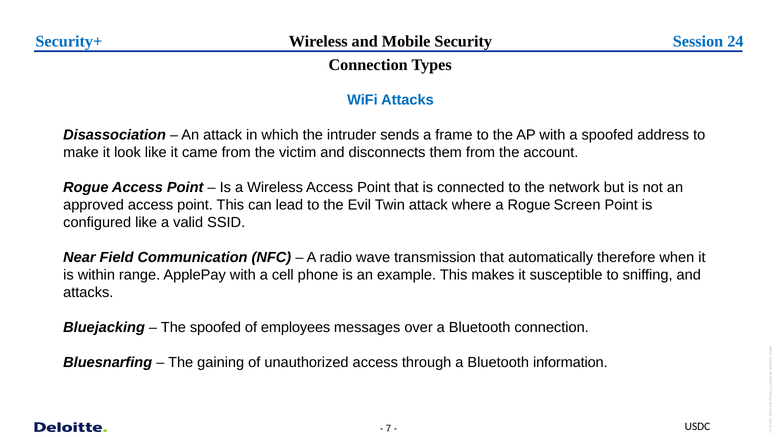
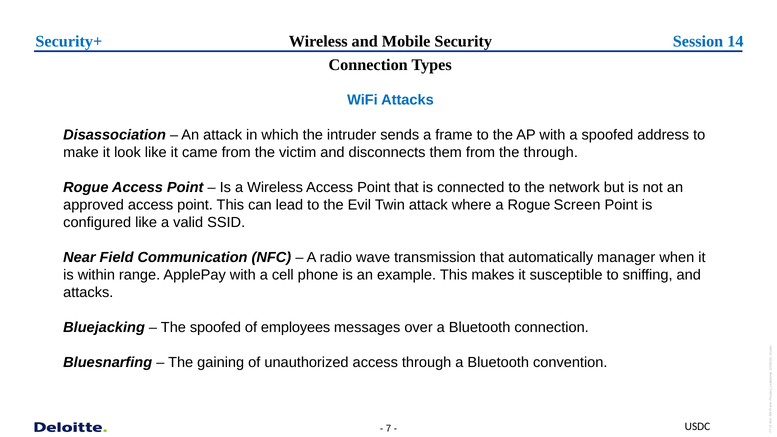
24: 24 -> 14
the account: account -> through
therefore: therefore -> manager
information: information -> convention
